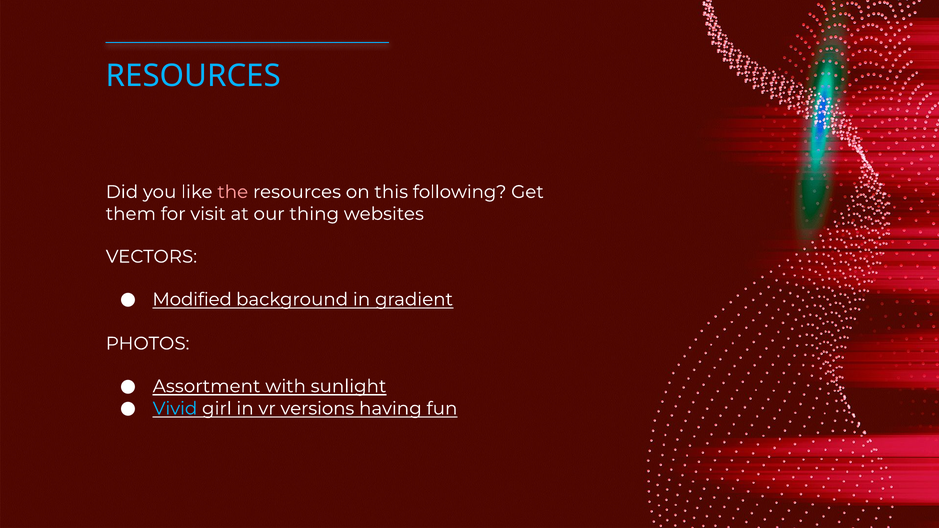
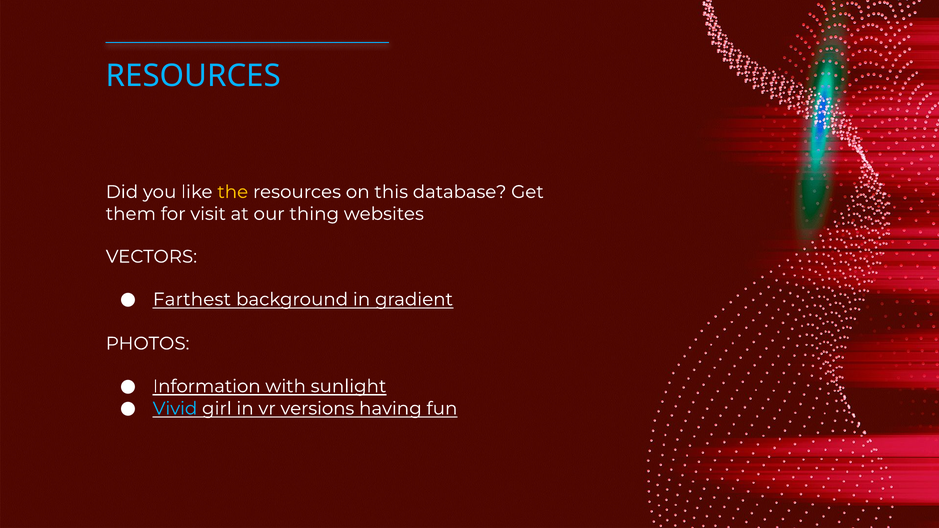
the colour: pink -> yellow
following: following -> database
Modified: Modified -> Farthest
Assortment: Assortment -> Information
